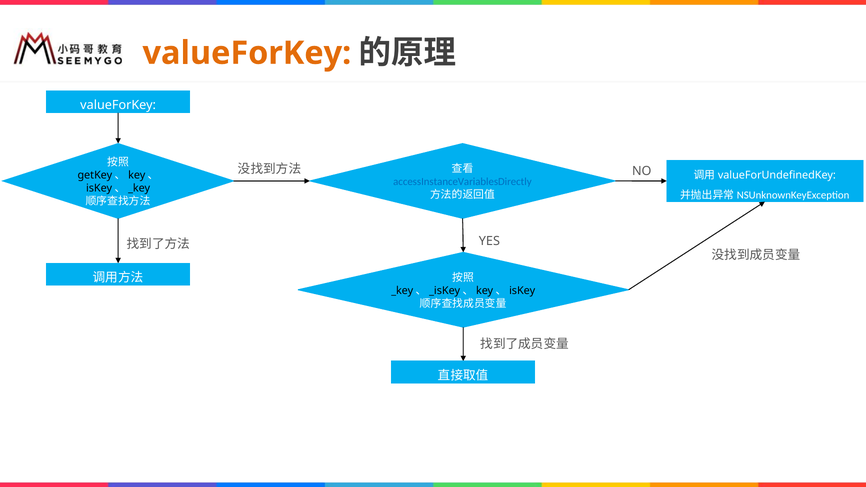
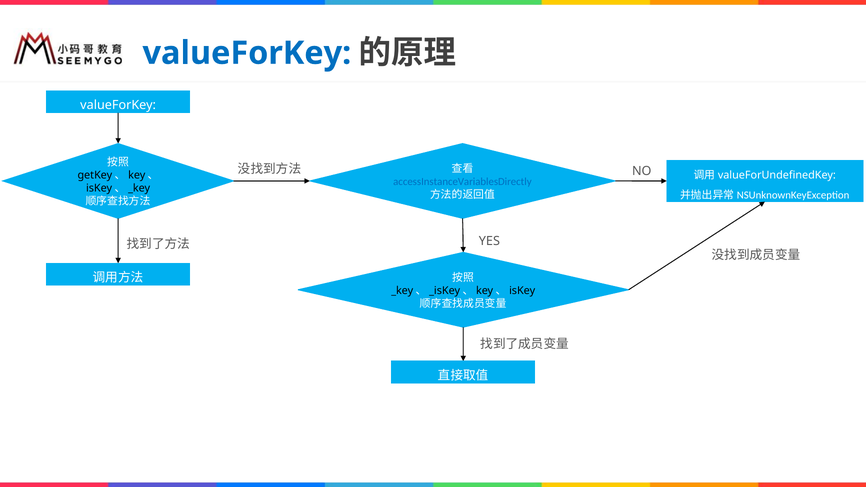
valueForKey at (247, 53) colour: orange -> blue
